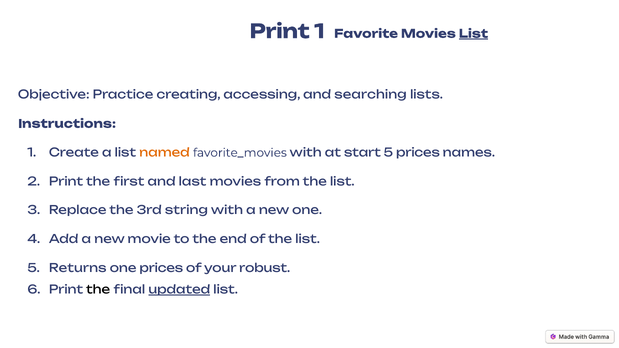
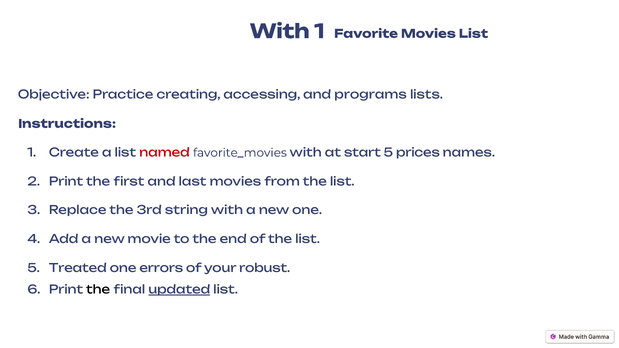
Print at (280, 32): Print -> With
List at (473, 34) underline: present -> none
searching: searching -> programs
named colour: orange -> red
Returns: Returns -> Treated
one prices: prices -> errors
